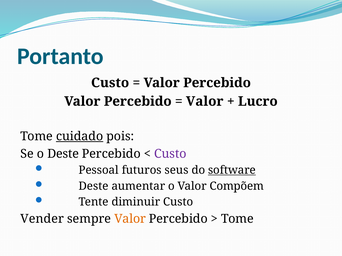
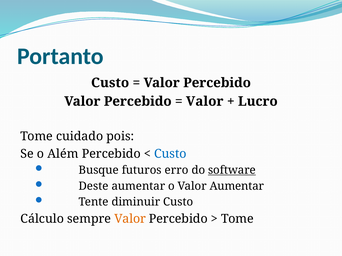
cuidado underline: present -> none
o Deste: Deste -> Além
Custo at (170, 154) colour: purple -> blue
Pessoal: Pessoal -> Busque
seus: seus -> erro
Valor Compõem: Compõem -> Aumentar
Vender: Vender -> Cálculo
